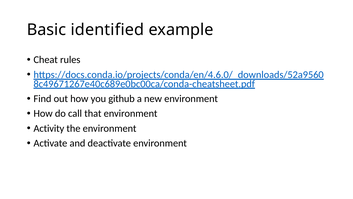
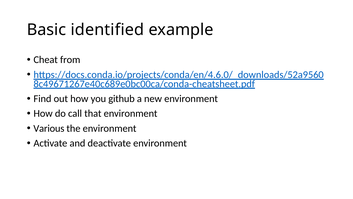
rules: rules -> from
Activity: Activity -> Various
